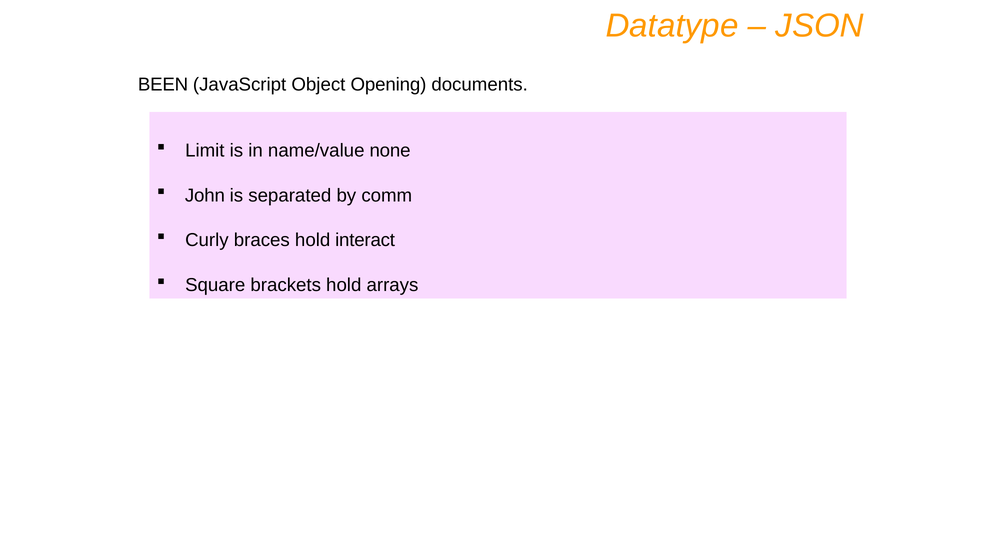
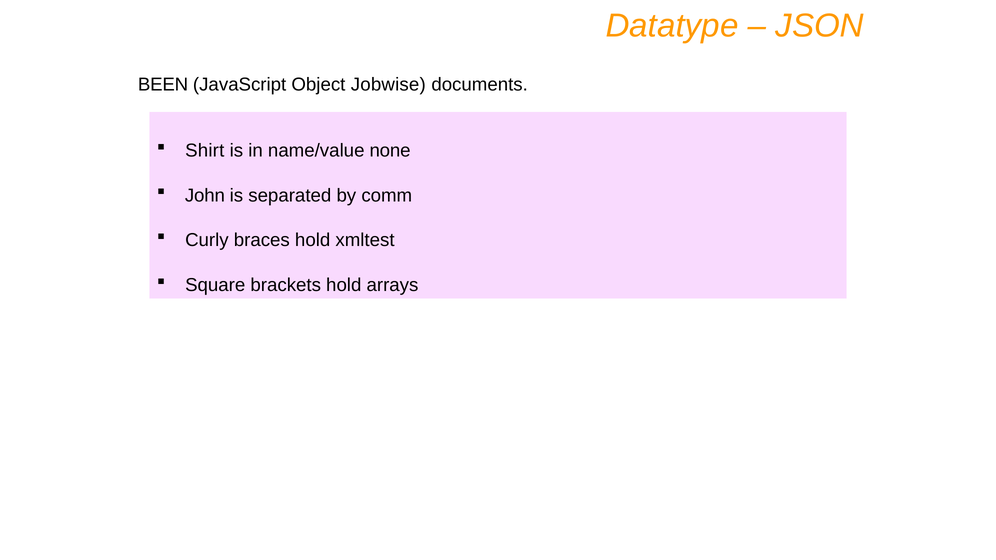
Opening: Opening -> Jobwise
Limit: Limit -> Shirt
interact: interact -> xmltest
